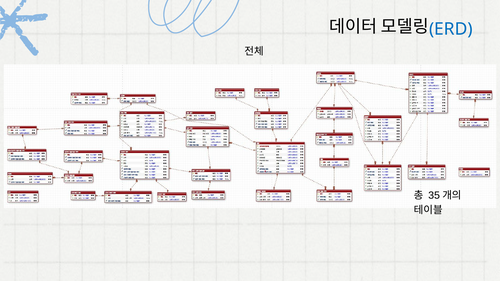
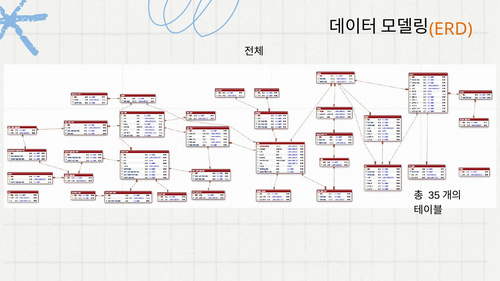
ERD colour: blue -> orange
